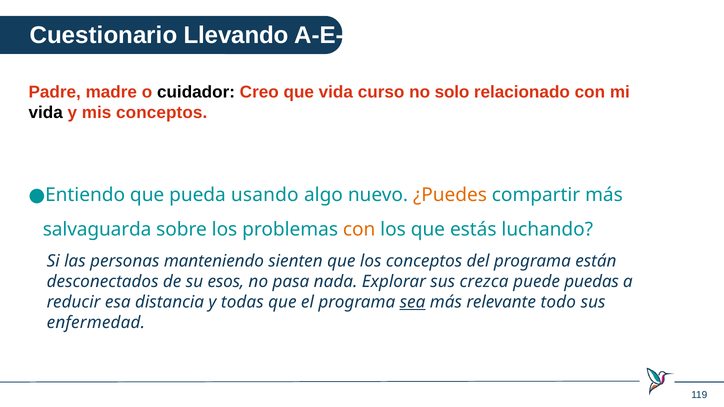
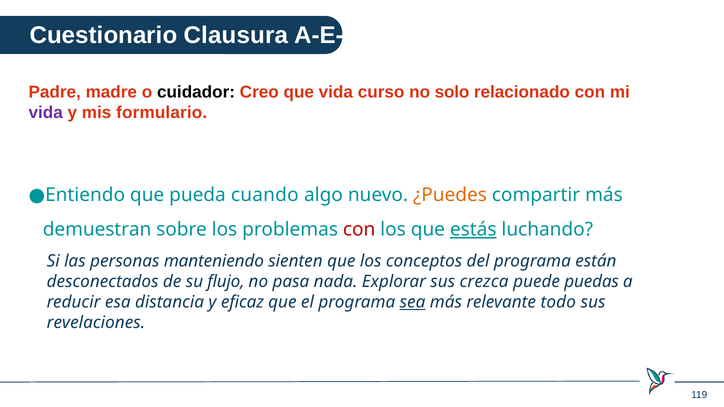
Llevando: Llevando -> Clausura
vida at (46, 113) colour: black -> purple
mis conceptos: conceptos -> formulario
usando: usando -> cuando
salvaguarda: salvaguarda -> demuestran
con at (359, 230) colour: orange -> red
estás underline: none -> present
esos: esos -> flujo
todas: todas -> eficaz
enfermedad: enfermedad -> revelaciones
